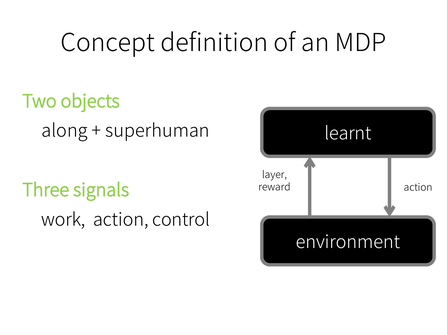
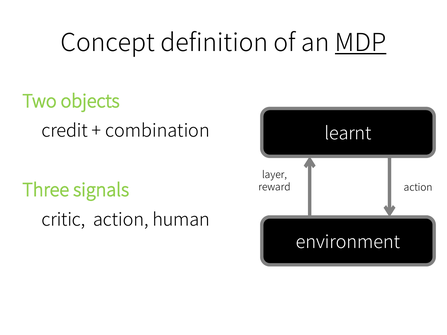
MDP underline: none -> present
along: along -> credit
superhuman: superhuman -> combination
work: work -> critic
control: control -> human
